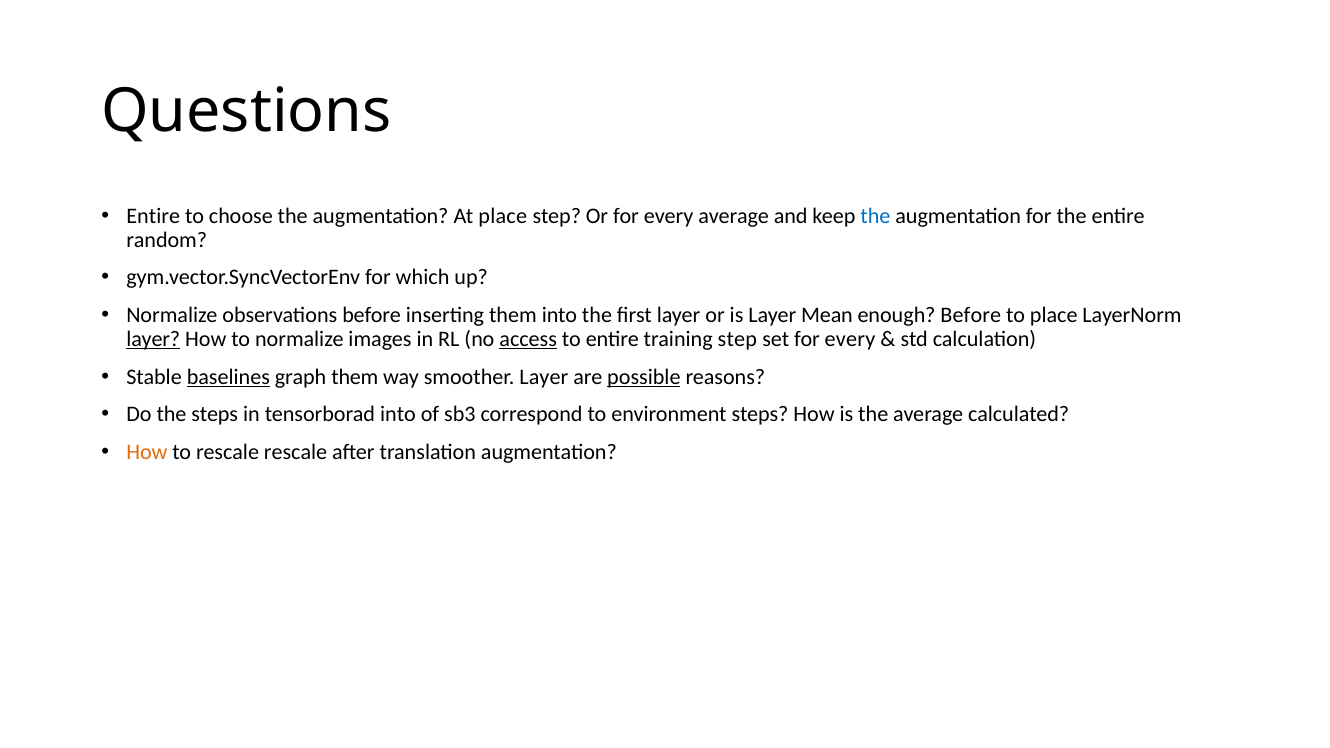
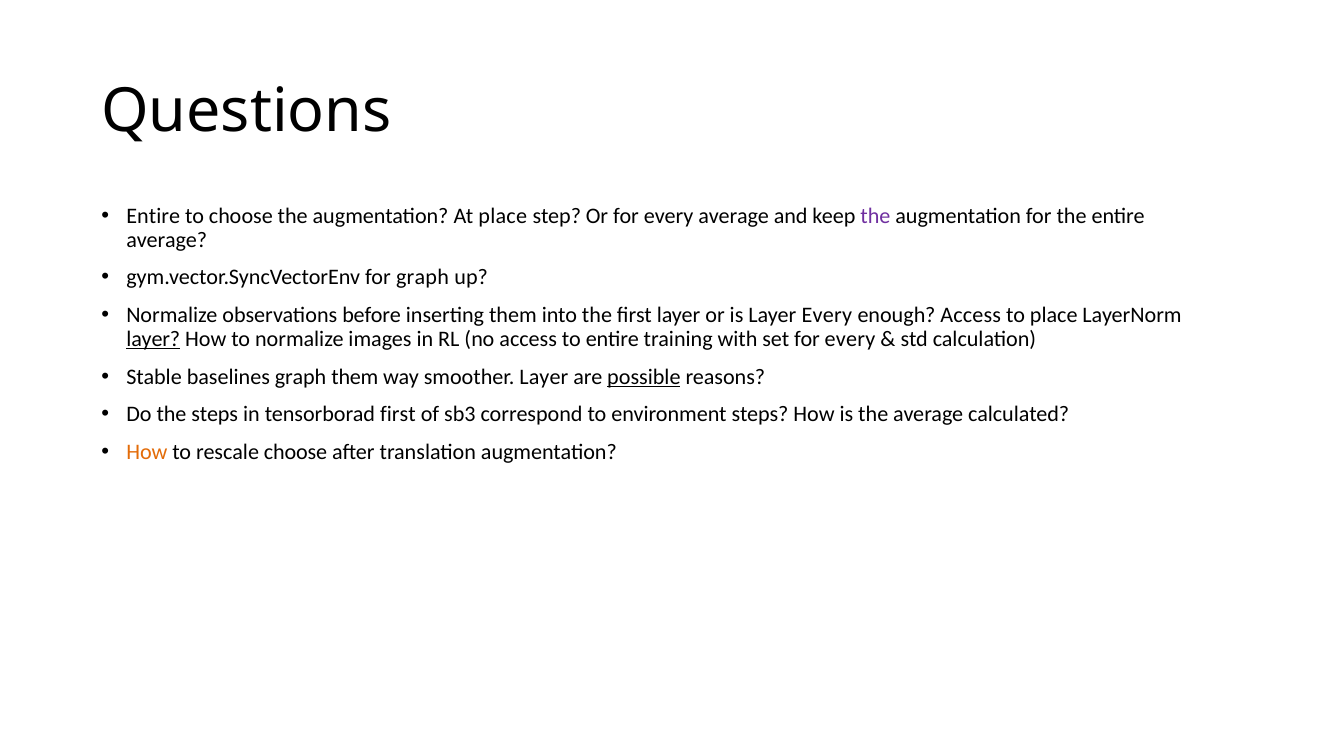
the at (875, 216) colour: blue -> purple
random at (167, 240): random -> average
for which: which -> graph
Layer Mean: Mean -> Every
enough Before: Before -> Access
access at (528, 339) underline: present -> none
training step: step -> with
baselines underline: present -> none
tensorborad into: into -> first
rescale rescale: rescale -> choose
